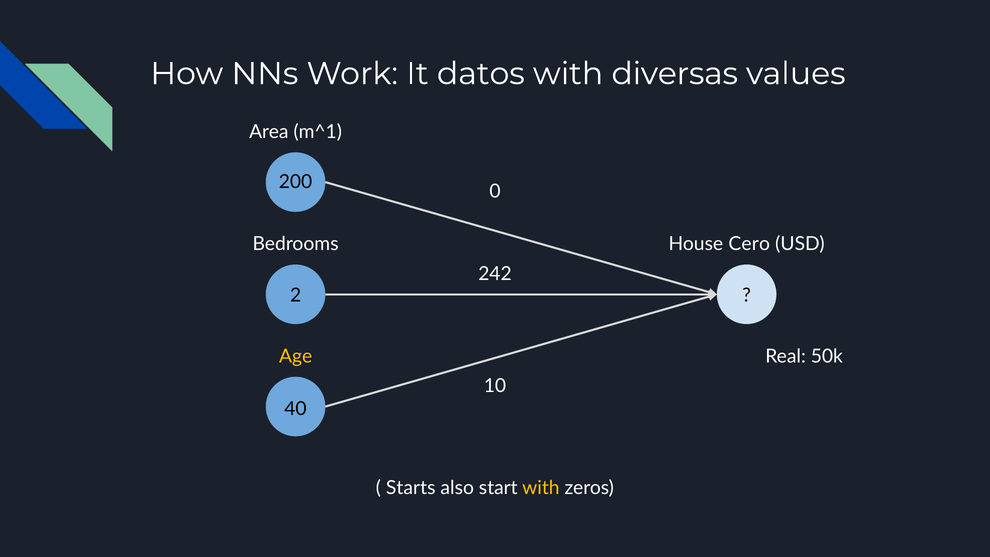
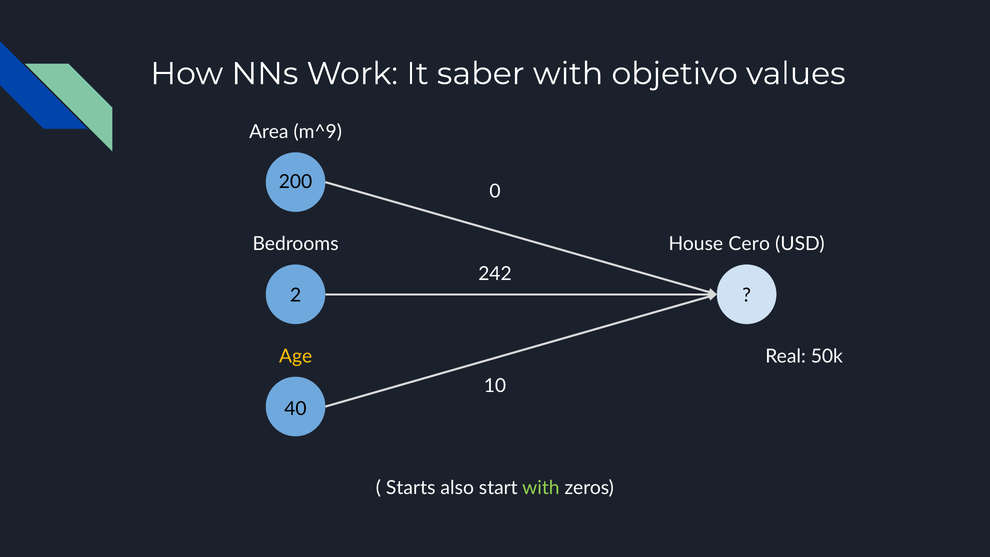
datos: datos -> saber
diversas: diversas -> objetivo
m^1: m^1 -> m^9
with at (541, 488) colour: yellow -> light green
